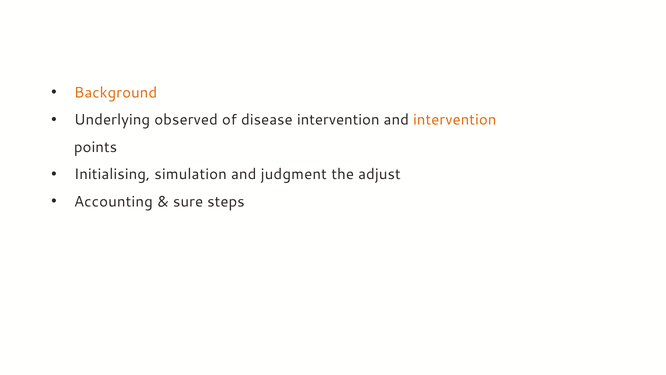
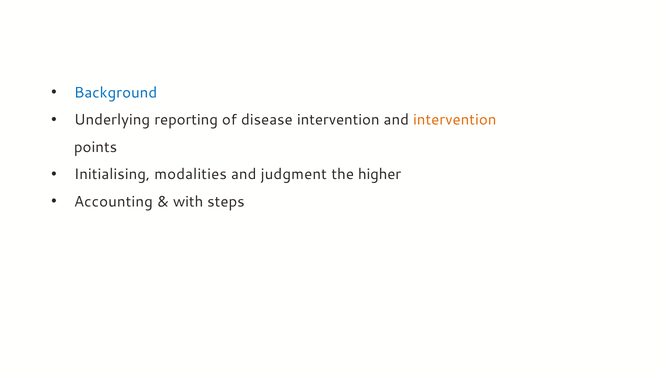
Background colour: orange -> blue
observed: observed -> reporting
simulation: simulation -> modalities
adjust: adjust -> higher
sure: sure -> with
